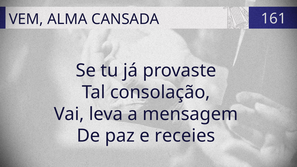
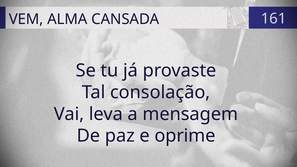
receies: receies -> oprime
